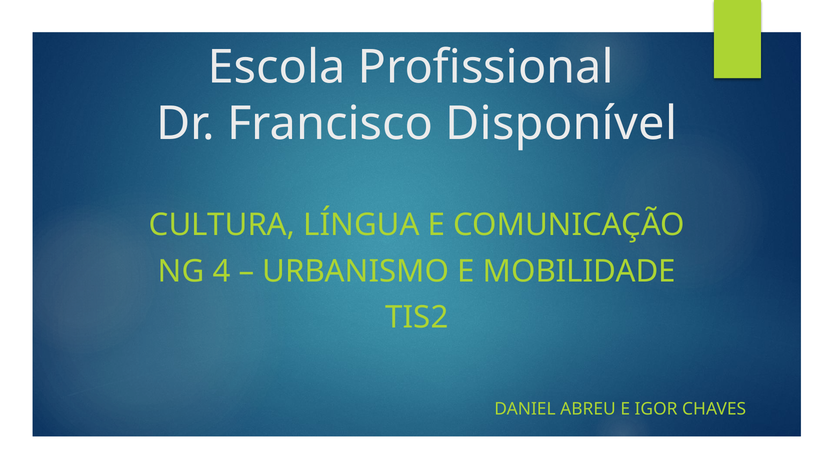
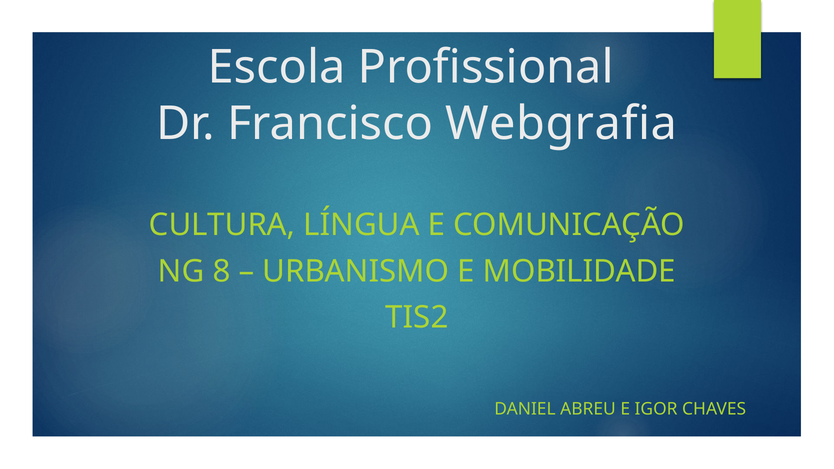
Disponível: Disponível -> Webgrafia
4: 4 -> 8
